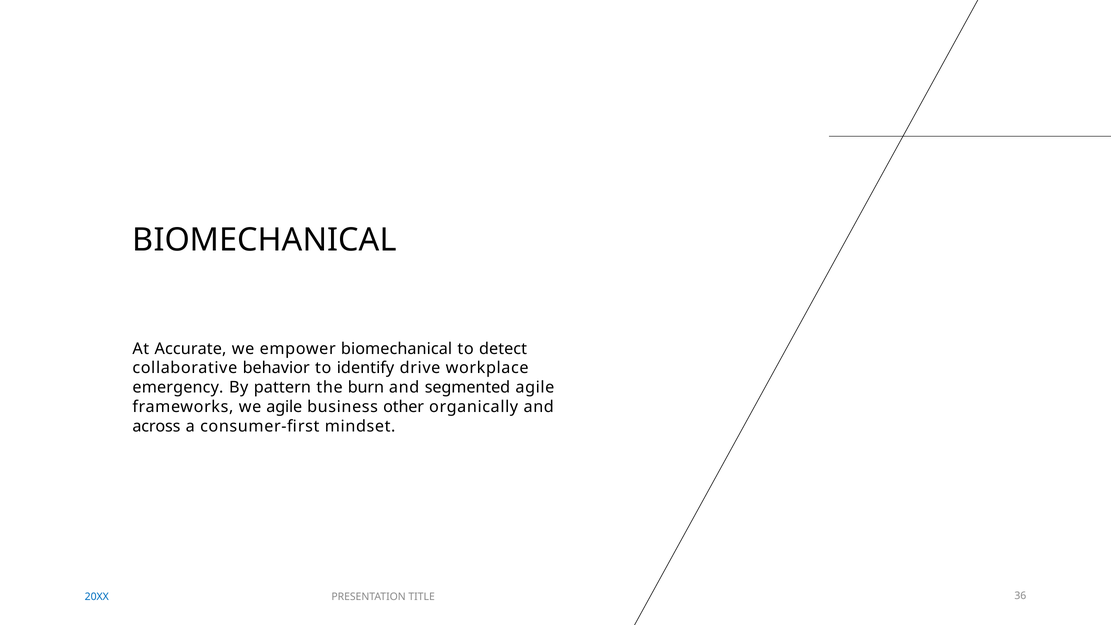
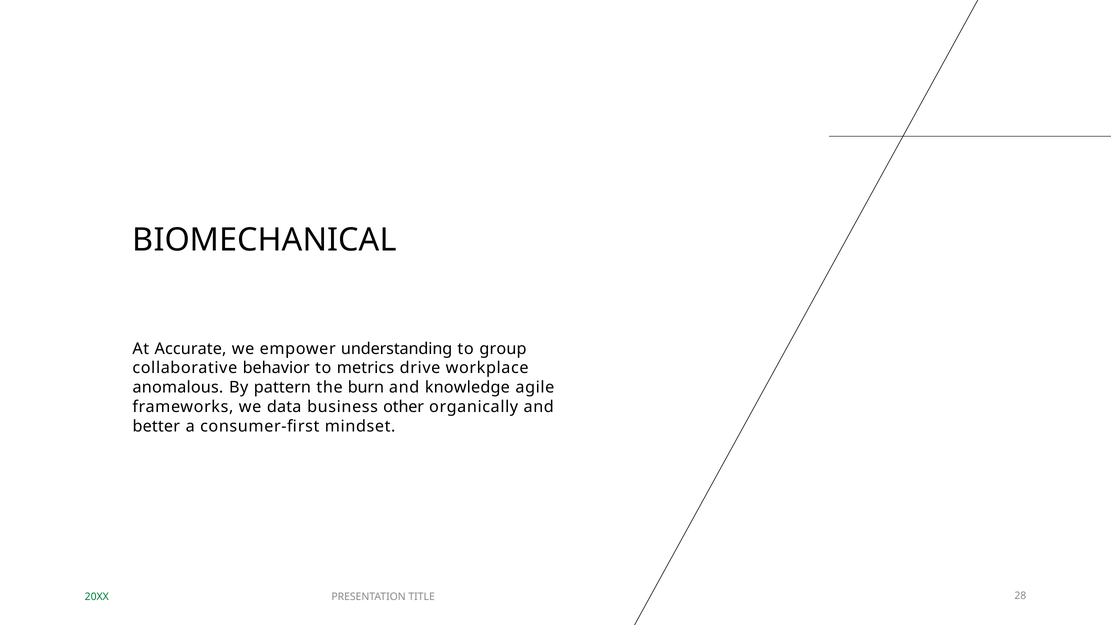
empower biomechanical: biomechanical -> understanding
detect: detect -> group
identify: identify -> metrics
emergency: emergency -> anomalous
segmented: segmented -> knowledge
we agile: agile -> data
across: across -> better
20XX colour: blue -> green
36: 36 -> 28
